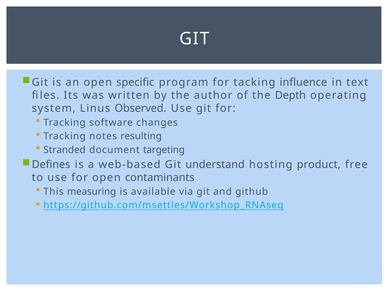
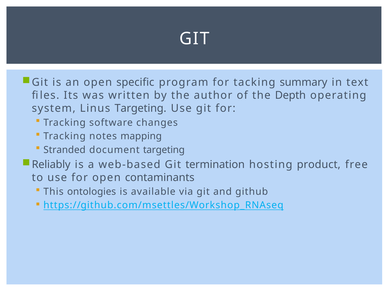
influence: influence -> summary
Linus Observed: Observed -> Targeting
resulting: resulting -> mapping
Defines: Defines -> Reliably
understand: understand -> termination
measuring: measuring -> ontologies
